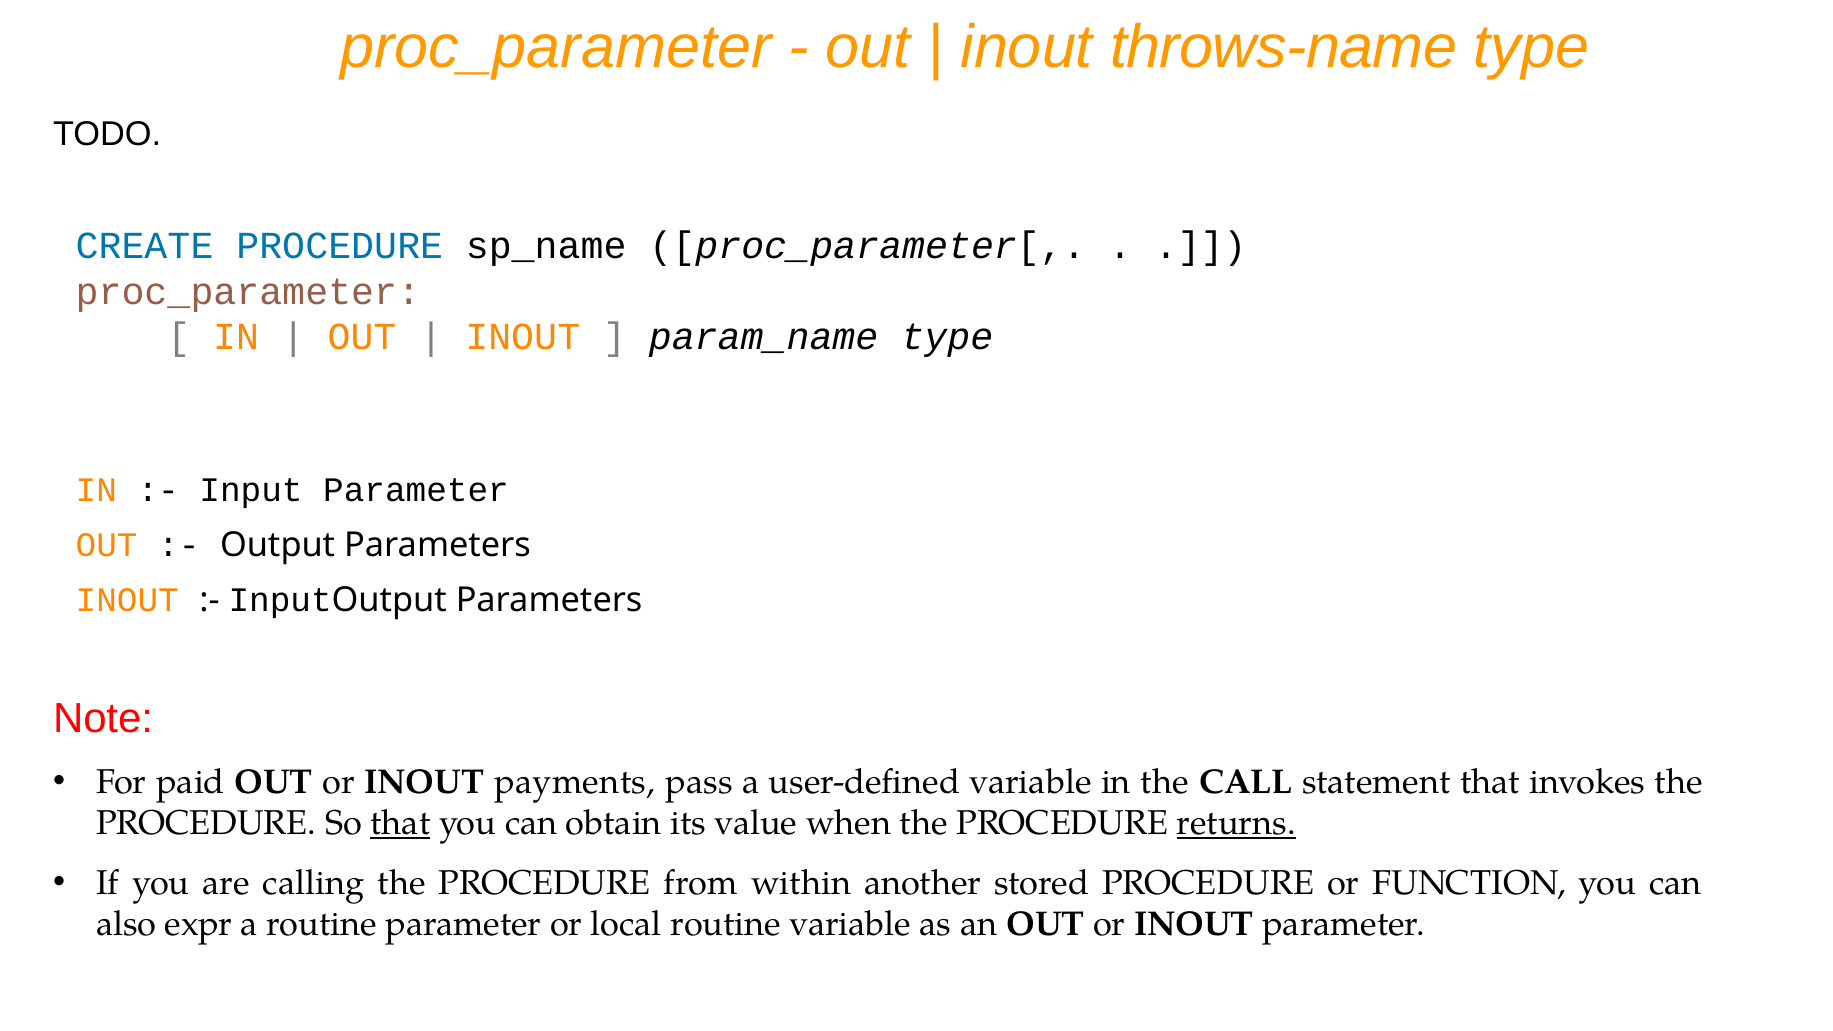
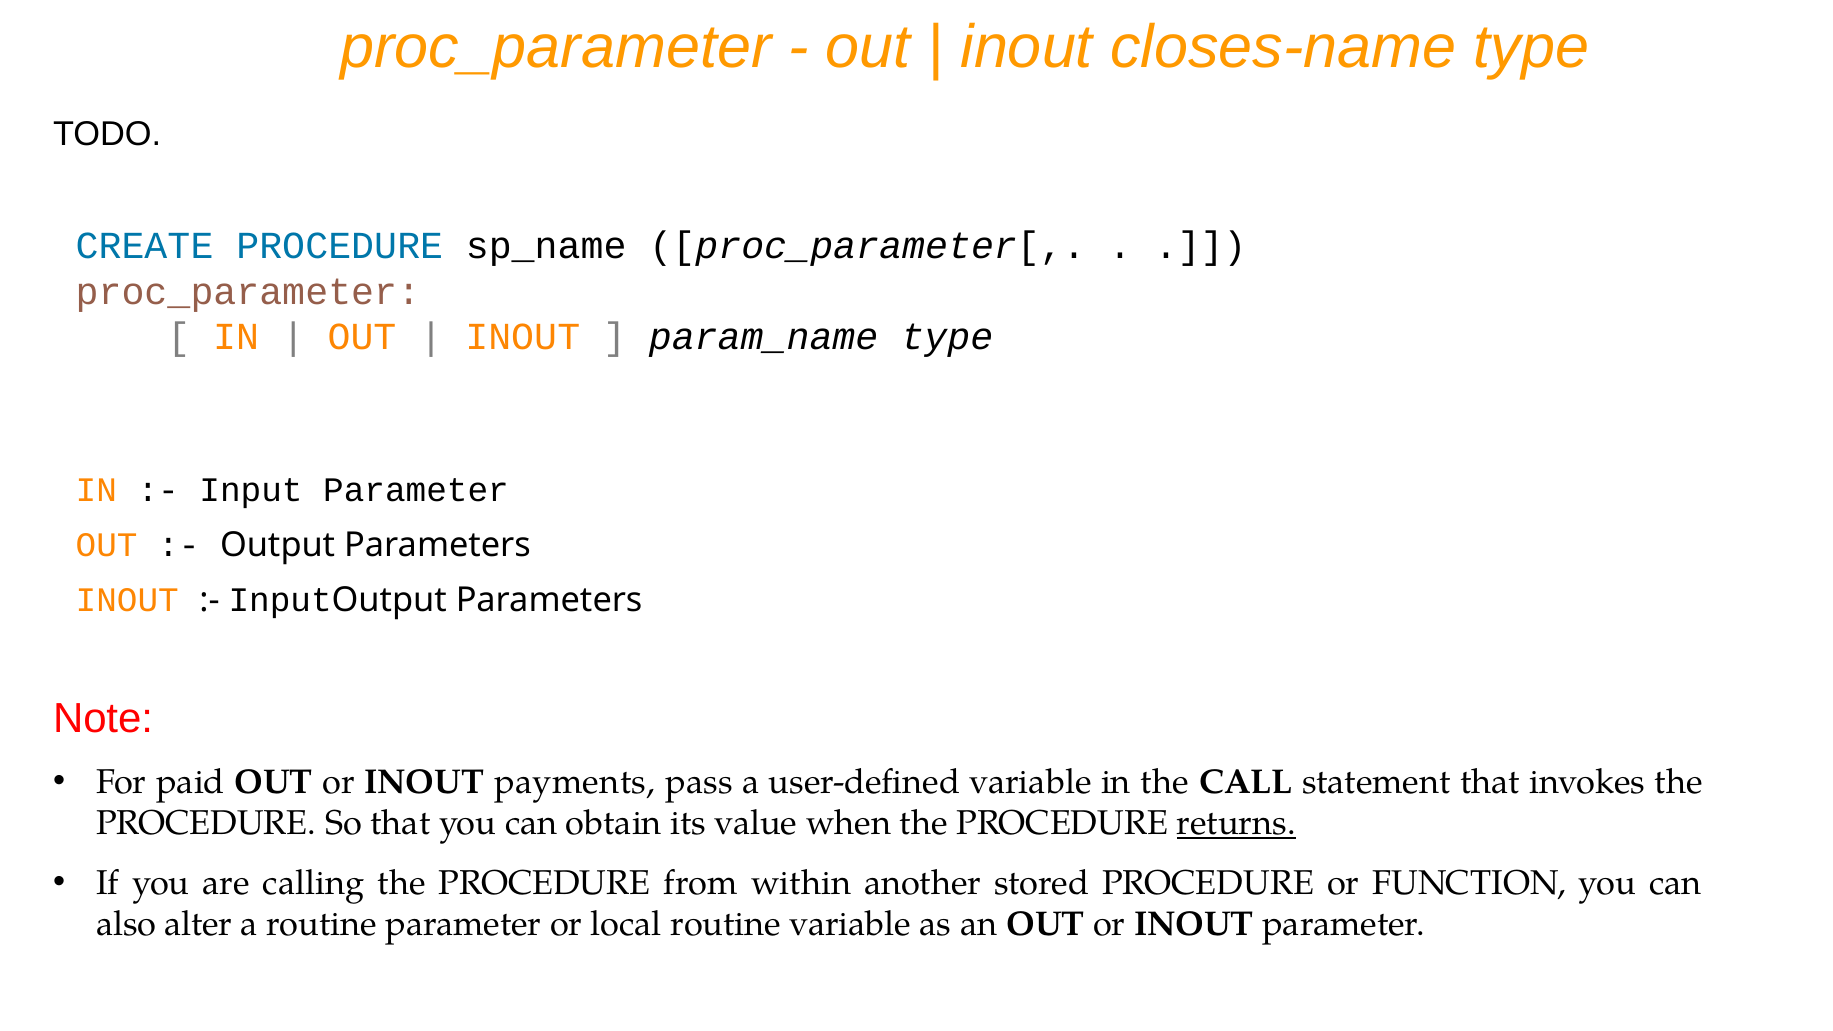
throws-name: throws-name -> closes-name
that at (400, 823) underline: present -> none
expr: expr -> alter
